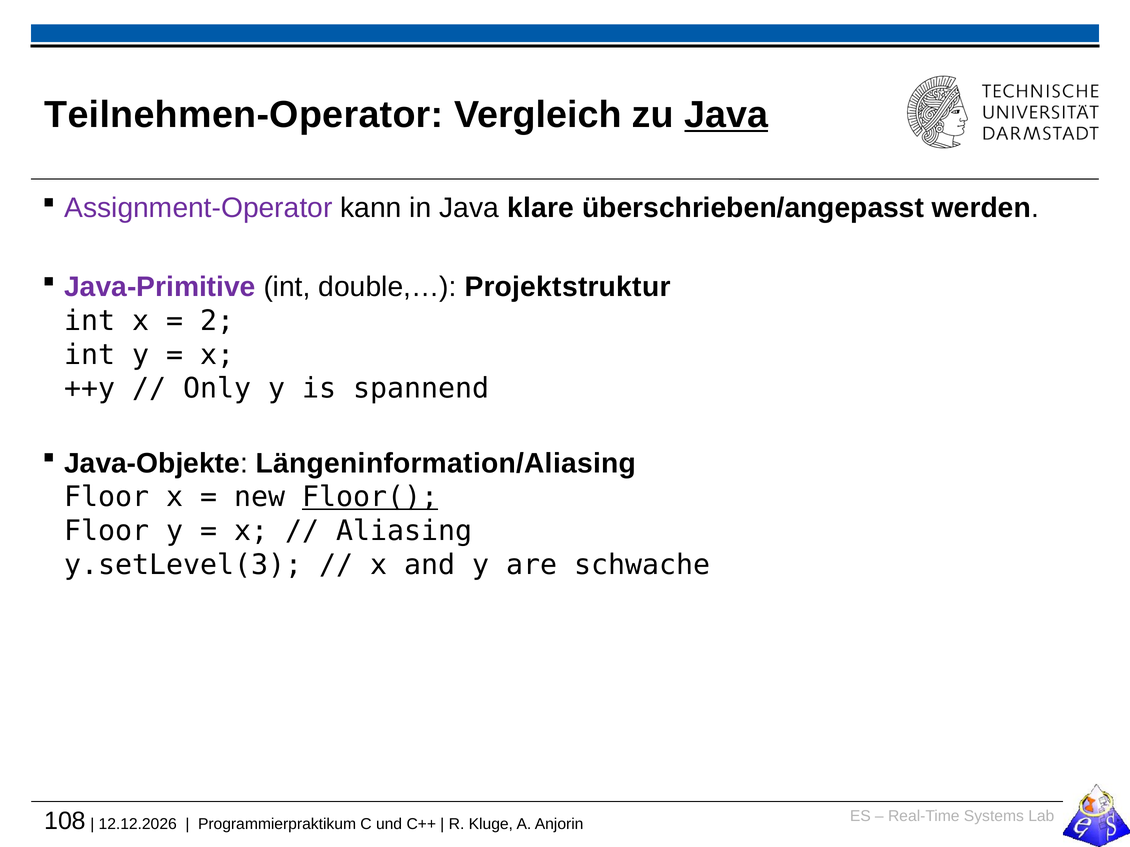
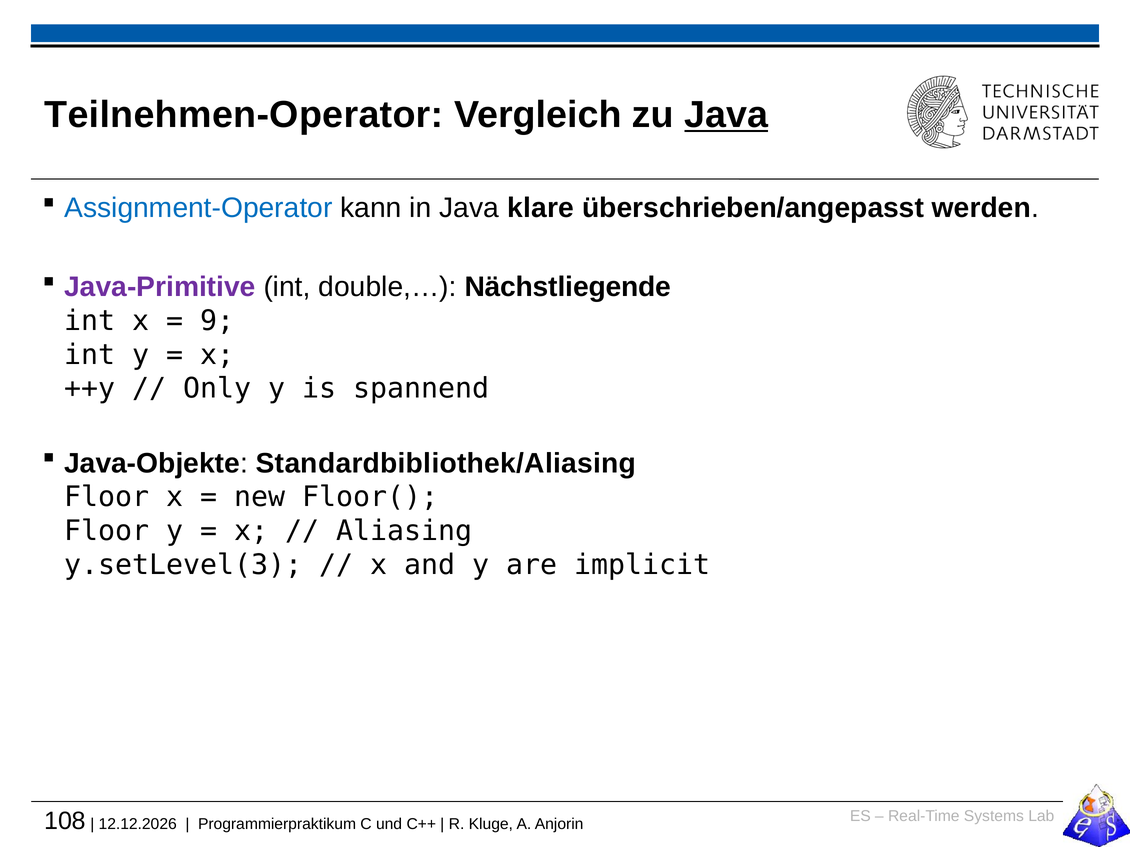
Assignment-Operator colour: purple -> blue
Projektstruktur: Projektstruktur -> Nächstliegende
2: 2 -> 9
Längeninformation/Aliasing: Längeninformation/Aliasing -> Standardbibliothek/Aliasing
Floor( underline: present -> none
schwache: schwache -> implicit
